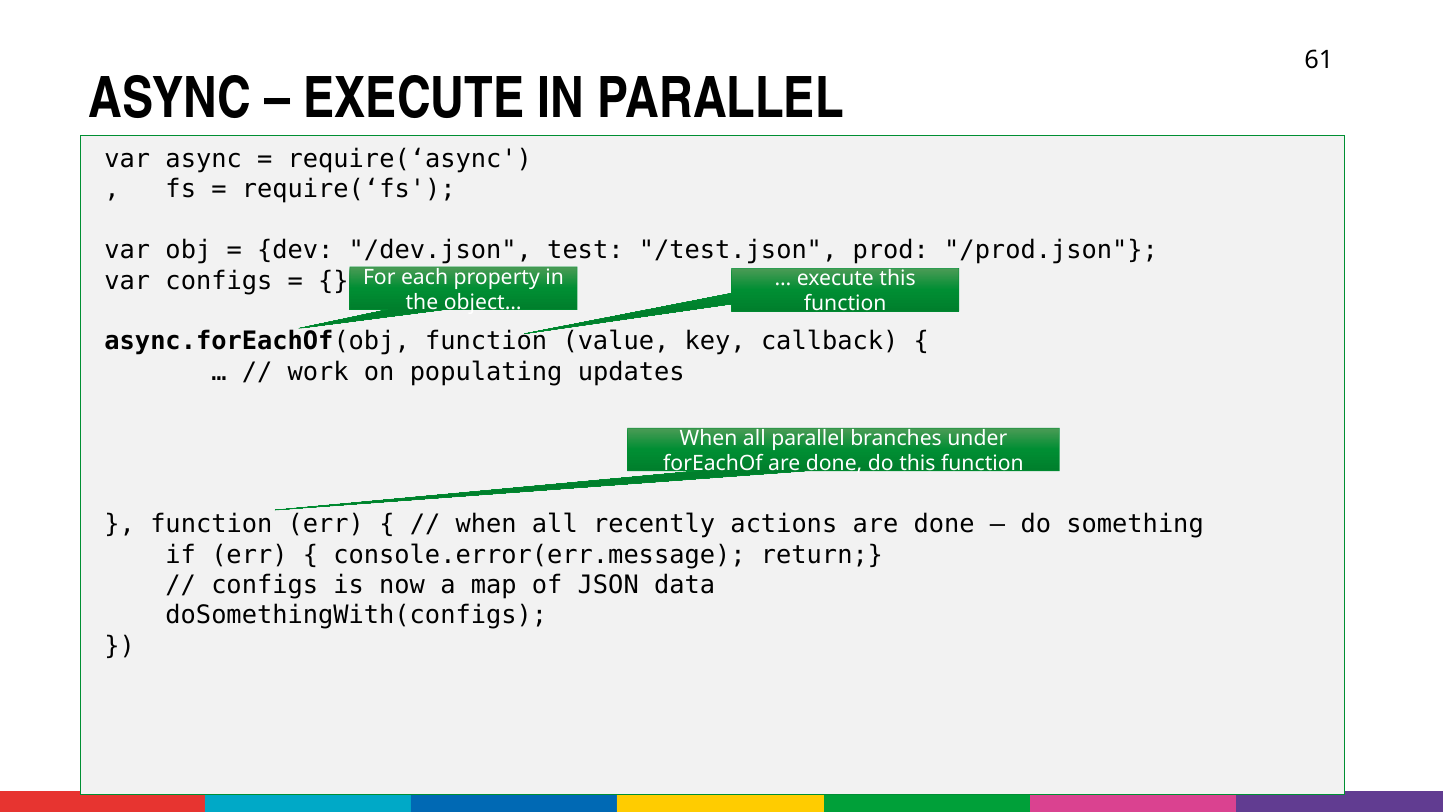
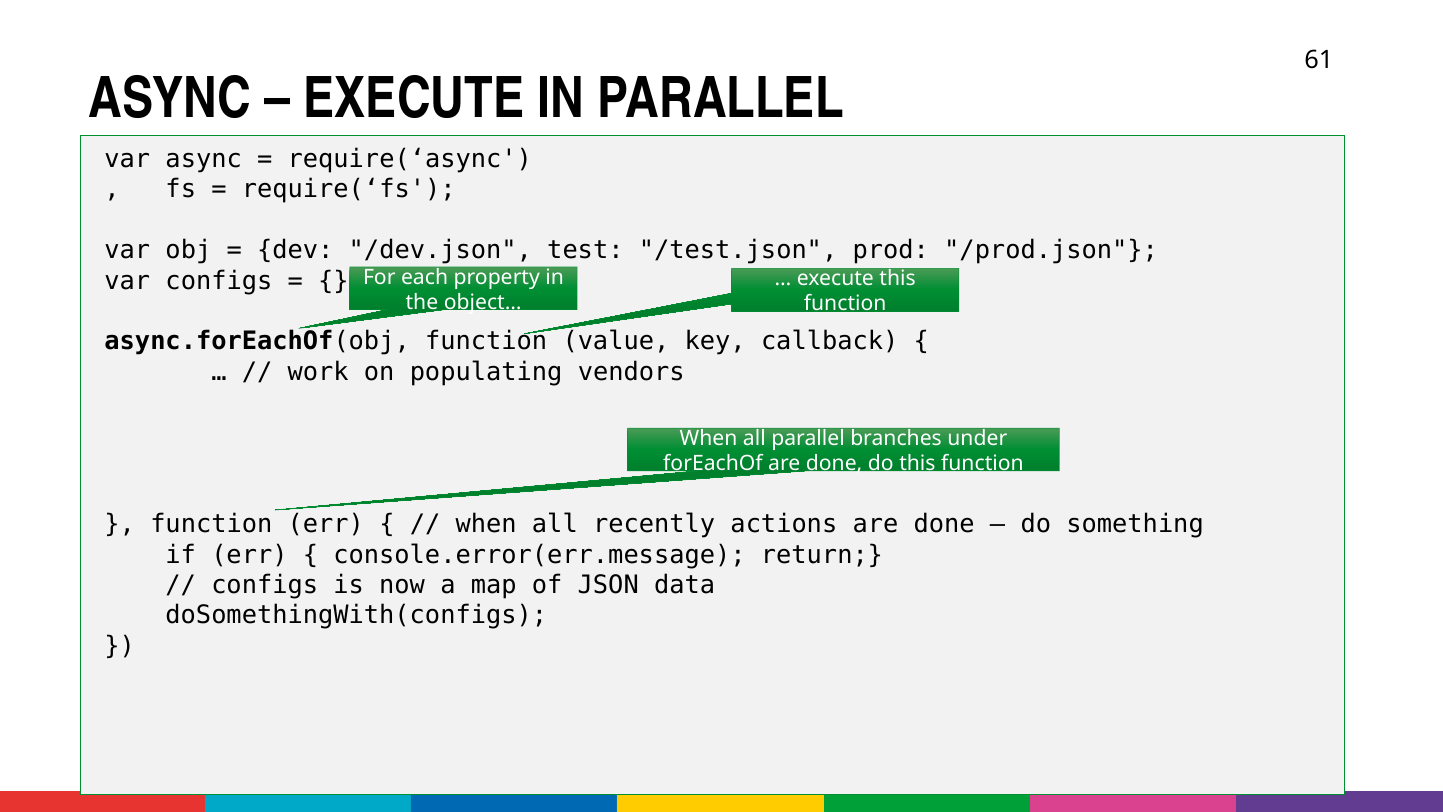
updates: updates -> vendors
